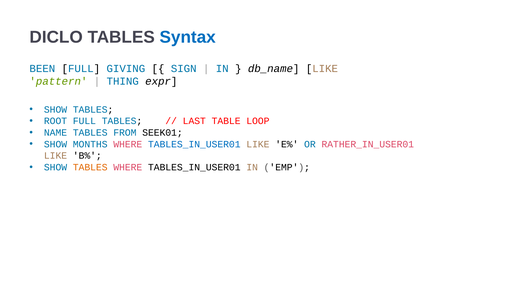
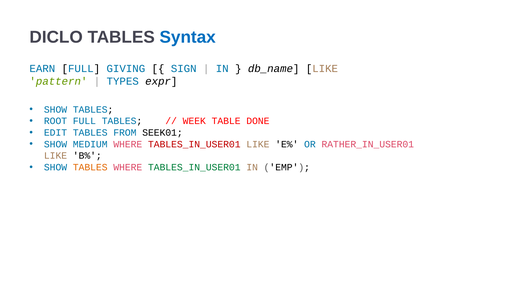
BEEN: BEEN -> EARN
THING: THING -> TYPES
LAST: LAST -> WEEK
LOOP: LOOP -> DONE
NAME: NAME -> EDIT
MONTHS: MONTHS -> MEDIUM
TABLES_IN_USER01 at (194, 144) colour: blue -> red
TABLES_IN_USER01 at (194, 167) colour: black -> green
